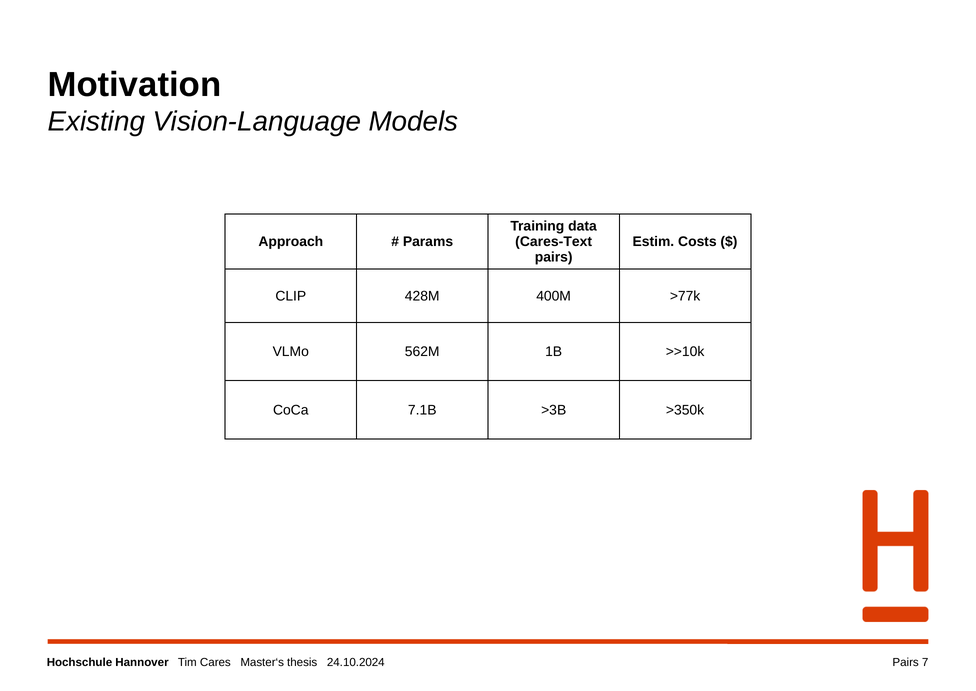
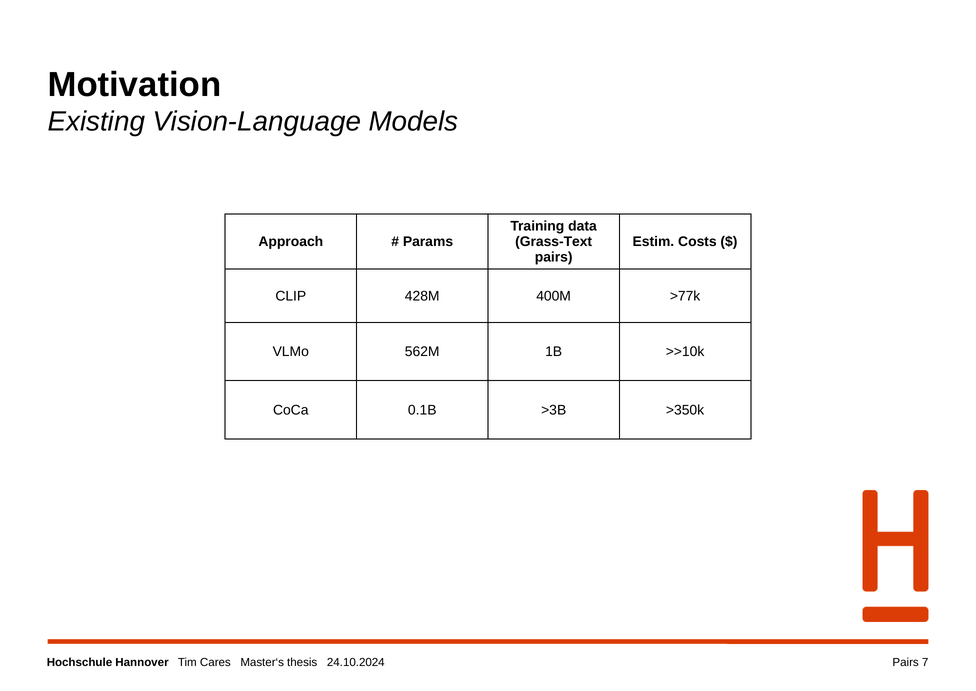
Cares-Text: Cares-Text -> Grass-Text
7.1B: 7.1B -> 0.1B
